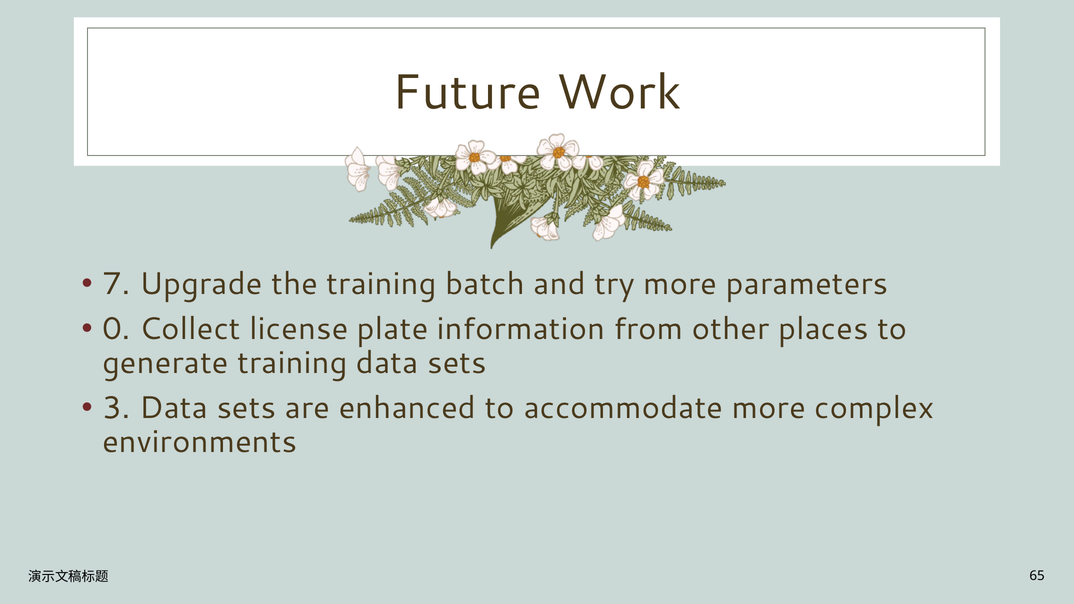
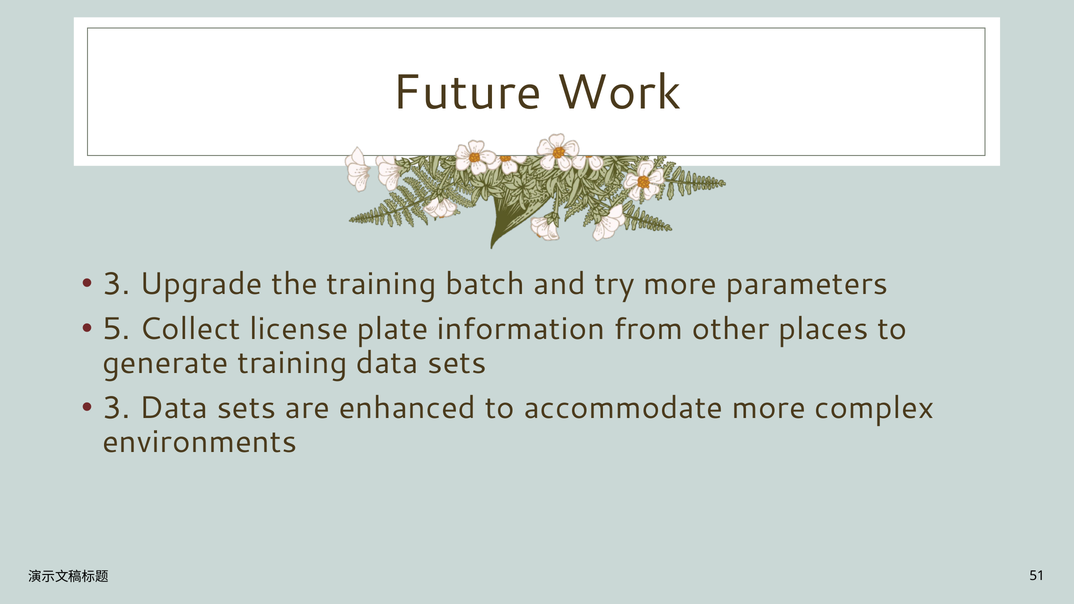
7 at (116, 284): 7 -> 3
0: 0 -> 5
65: 65 -> 51
